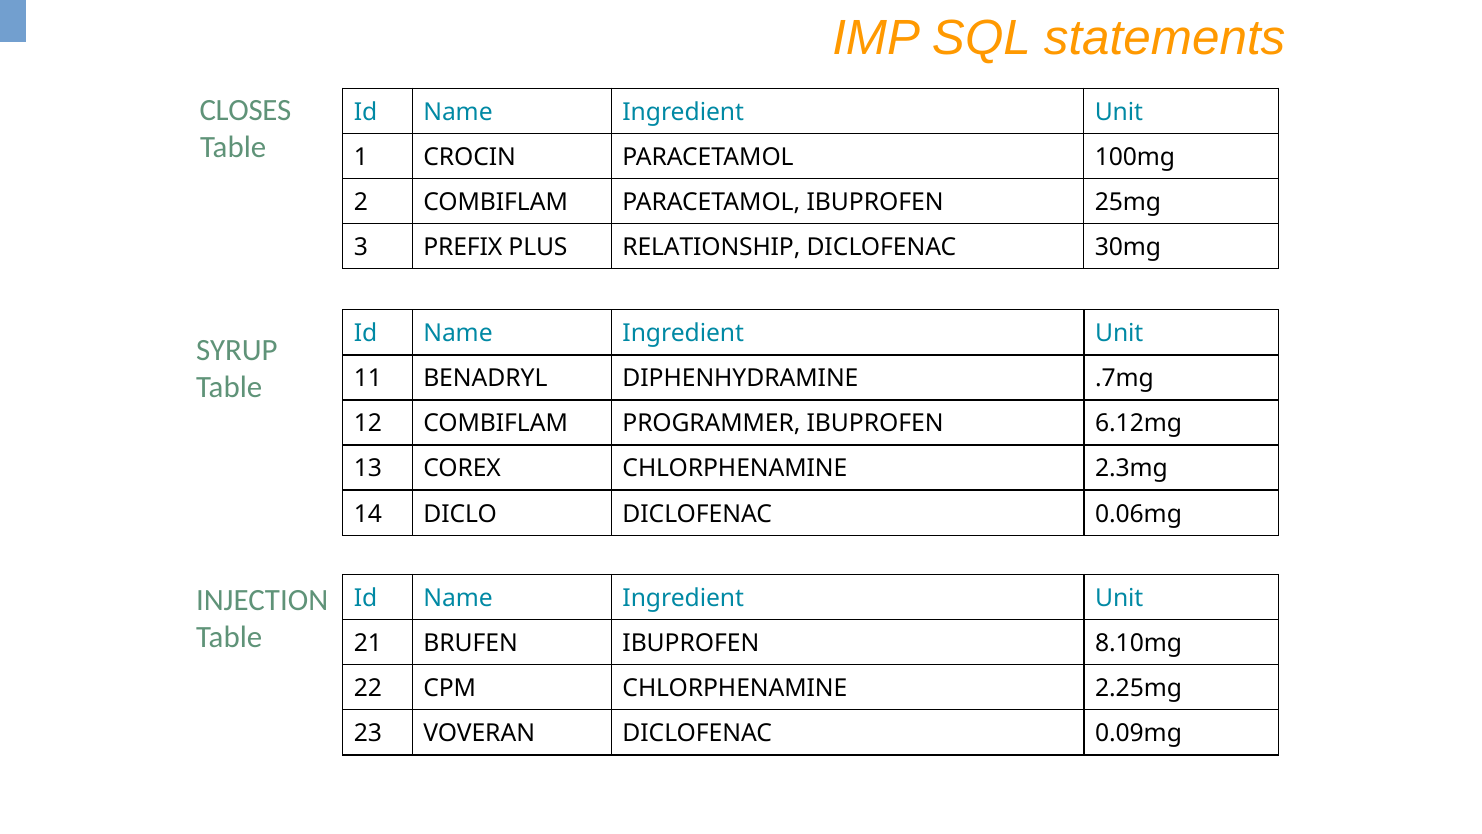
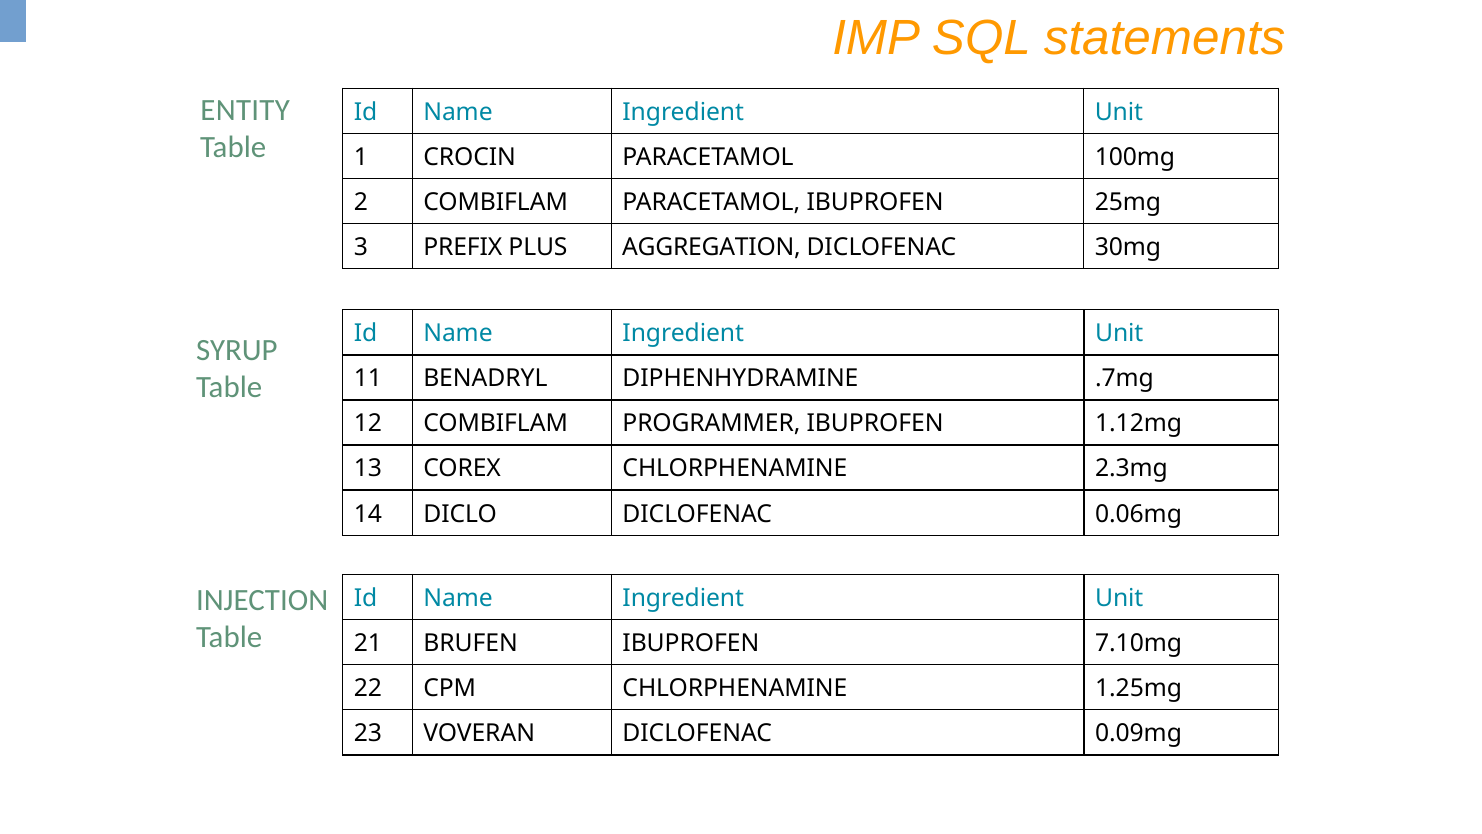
CLOSES: CLOSES -> ENTITY
RELATIONSHIP: RELATIONSHIP -> AGGREGATION
6.12mg: 6.12mg -> 1.12mg
8.10mg: 8.10mg -> 7.10mg
2.25mg: 2.25mg -> 1.25mg
